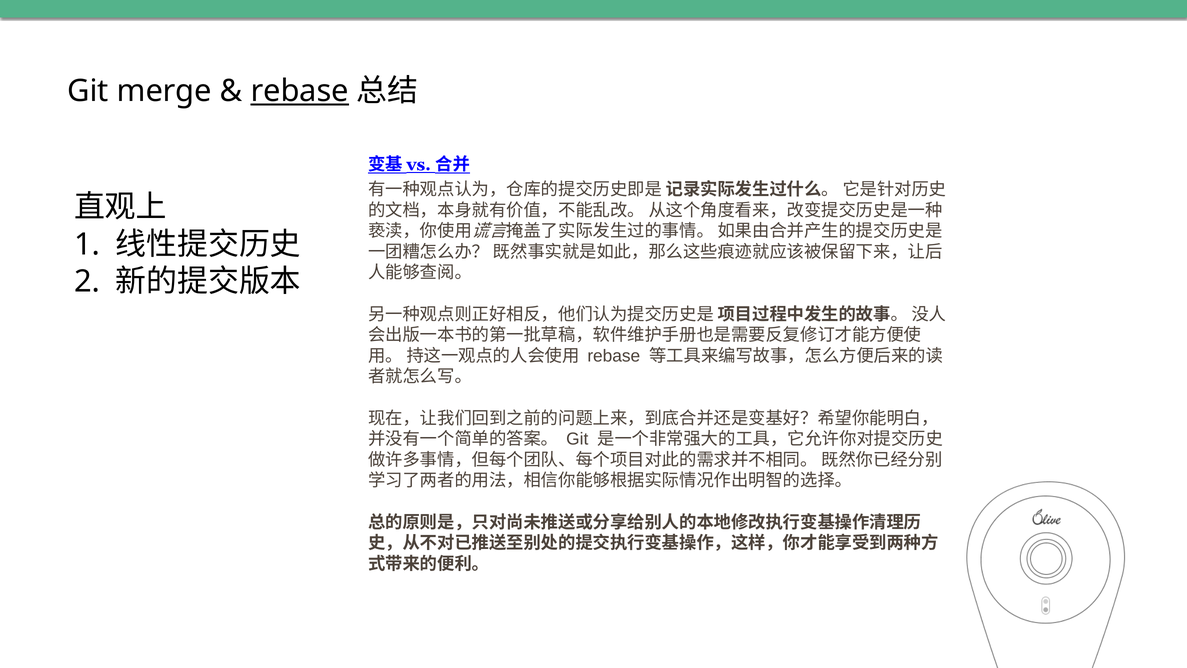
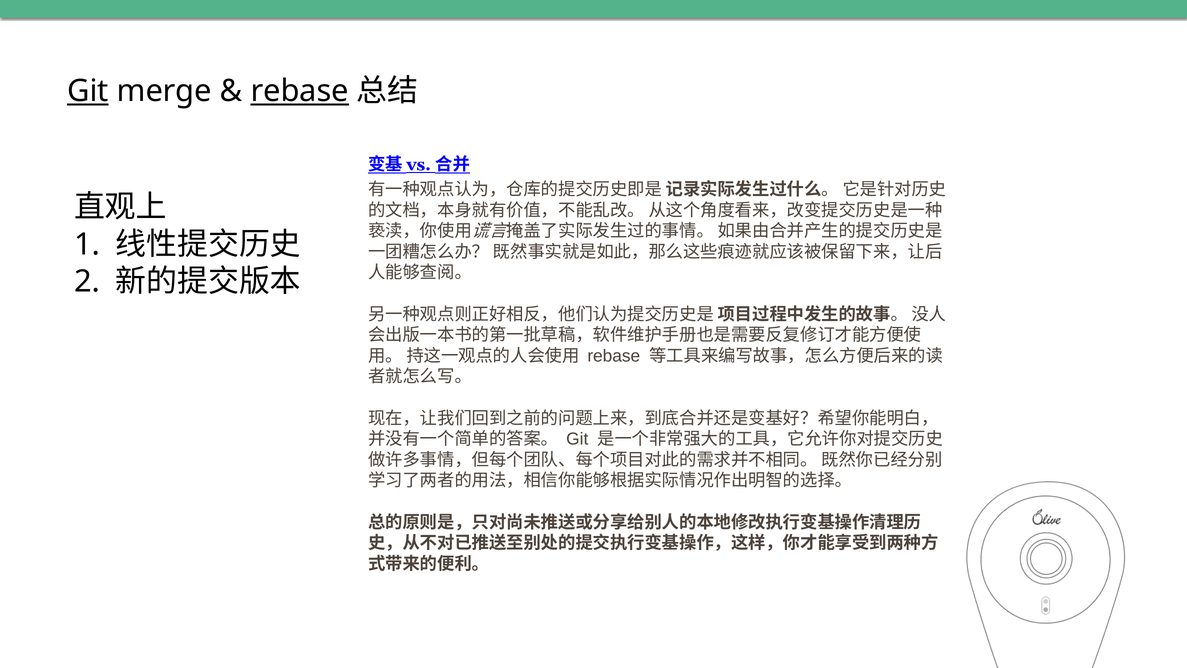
Git at (88, 91) underline: none -> present
